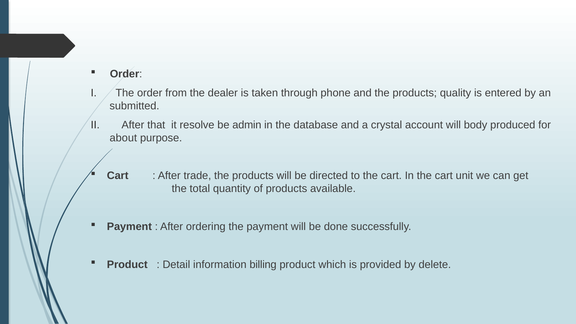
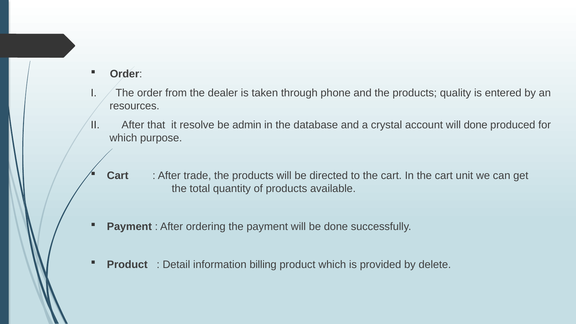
submitted: submitted -> resources
will body: body -> done
about at (123, 138): about -> which
